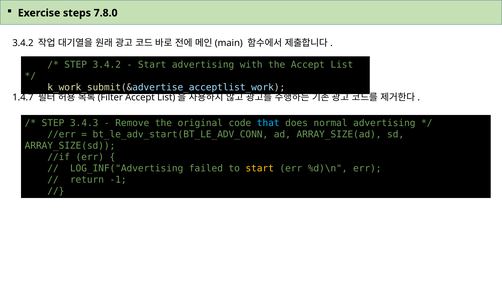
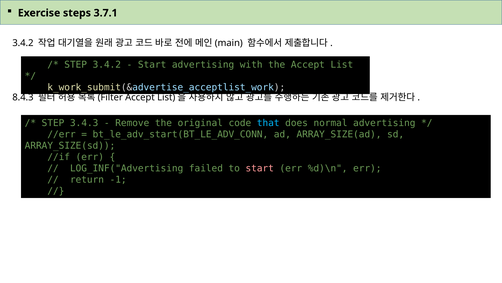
7.8.0: 7.8.0 -> 3.7.1
1.4.7: 1.4.7 -> 8.4.3
start at (260, 168) colour: yellow -> pink
